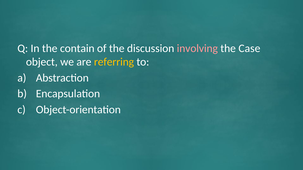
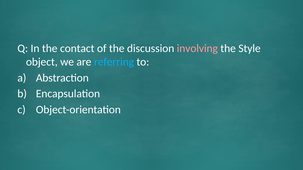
contain: contain -> contact
Case: Case -> Style
referring colour: yellow -> light blue
